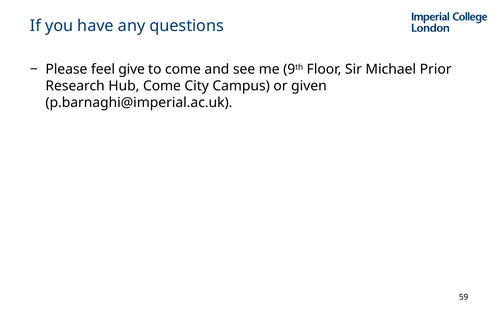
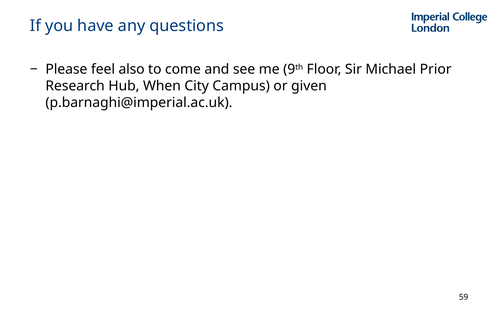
give: give -> also
Hub Come: Come -> When
